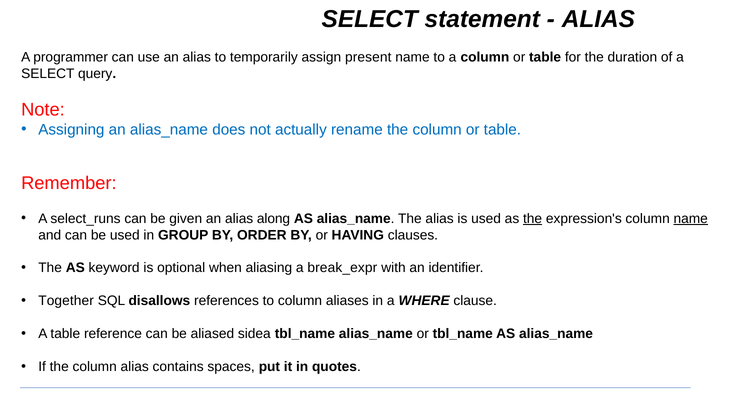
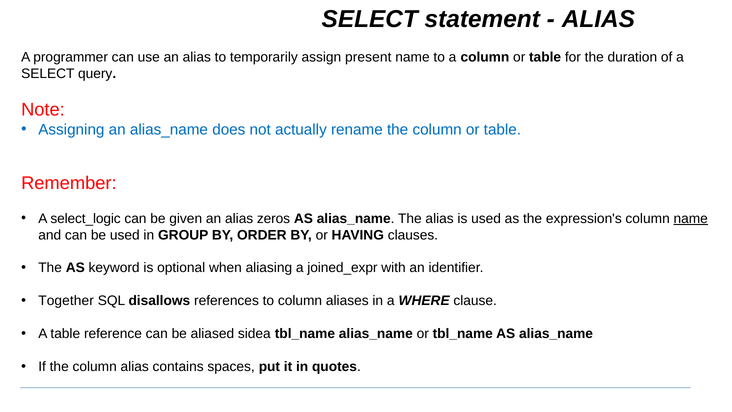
select_runs: select_runs -> select_logic
along: along -> zeros
the at (533, 218) underline: present -> none
break_expr: break_expr -> joined_expr
